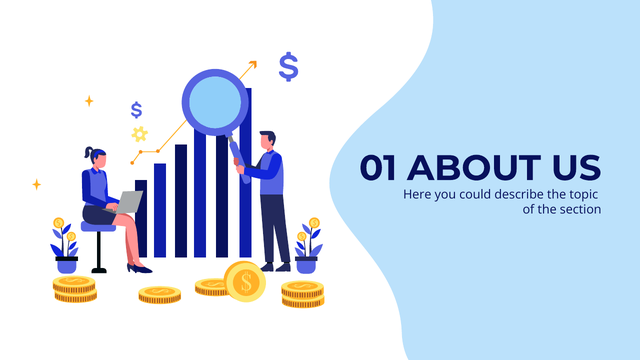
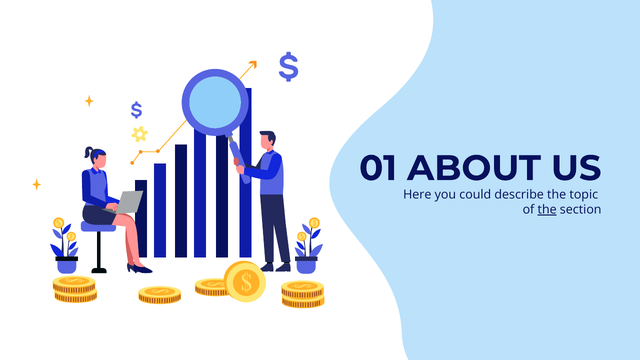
the at (547, 210) underline: none -> present
